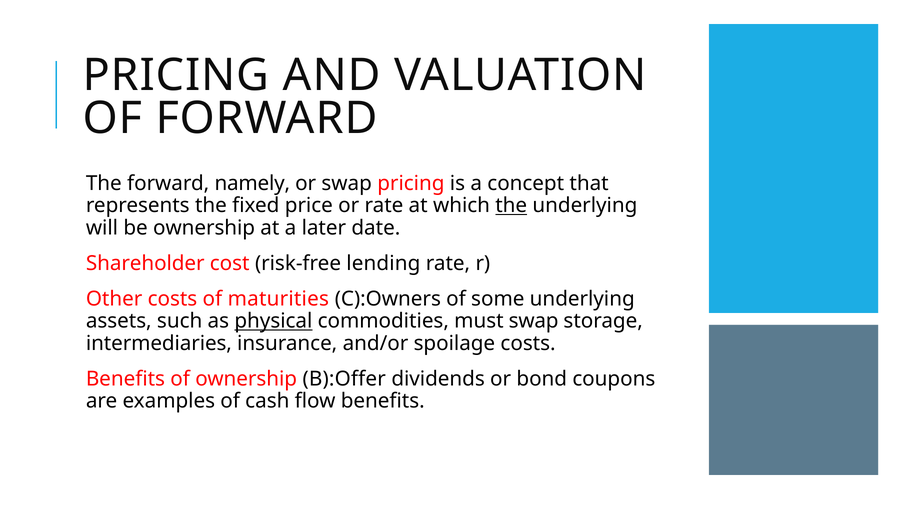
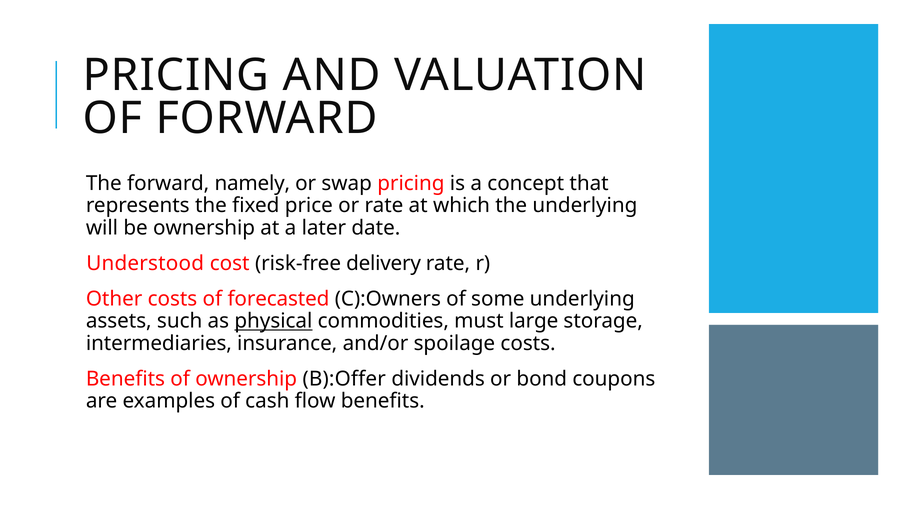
the at (511, 206) underline: present -> none
Shareholder: Shareholder -> Understood
lending: lending -> delivery
maturities: maturities -> forecasted
must swap: swap -> large
